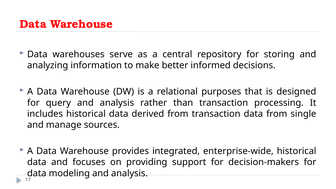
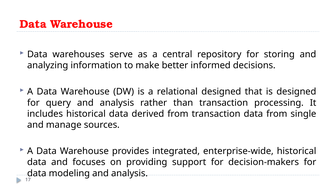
relational purposes: purposes -> designed
